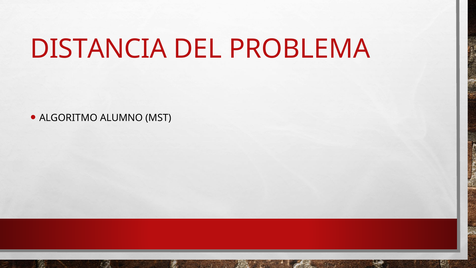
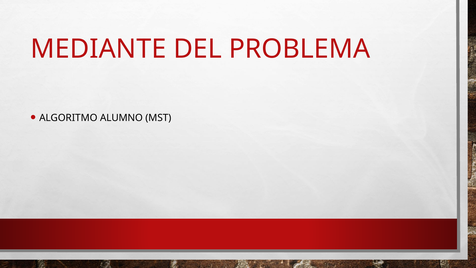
DISTANCIA: DISTANCIA -> MEDIANTE
